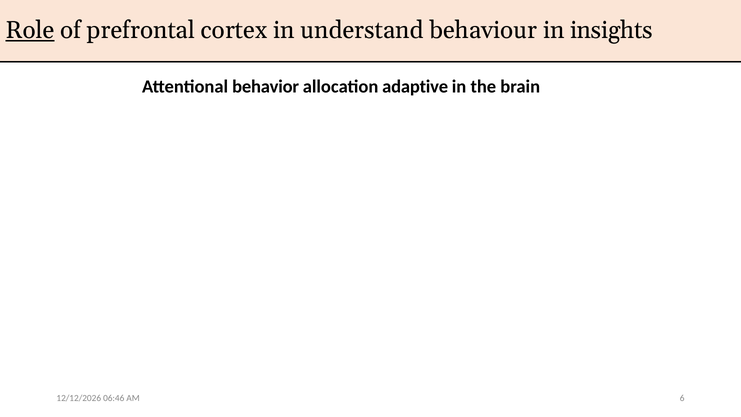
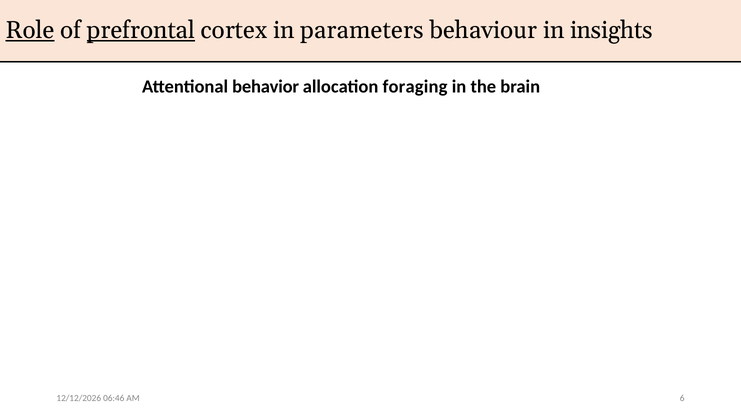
prefrontal underline: none -> present
understand: understand -> parameters
adaptive: adaptive -> foraging
